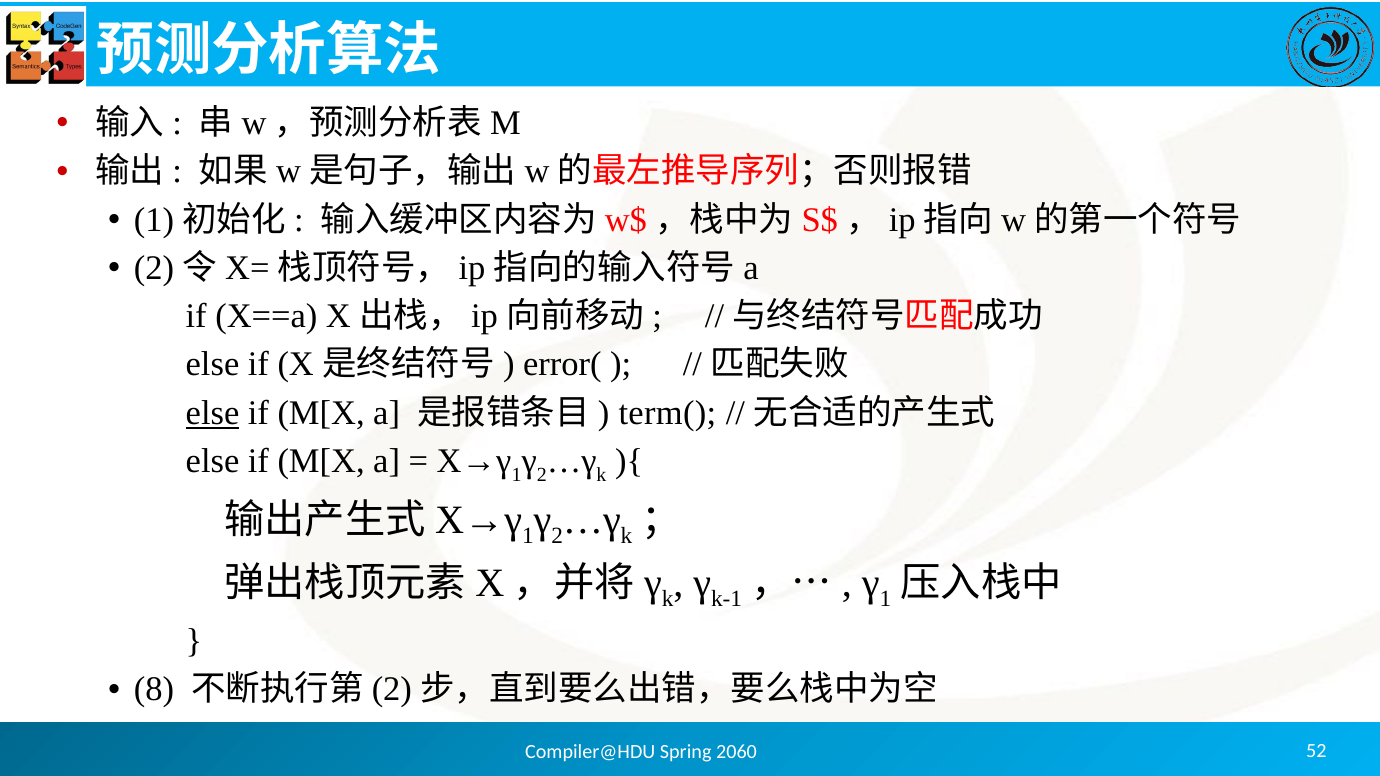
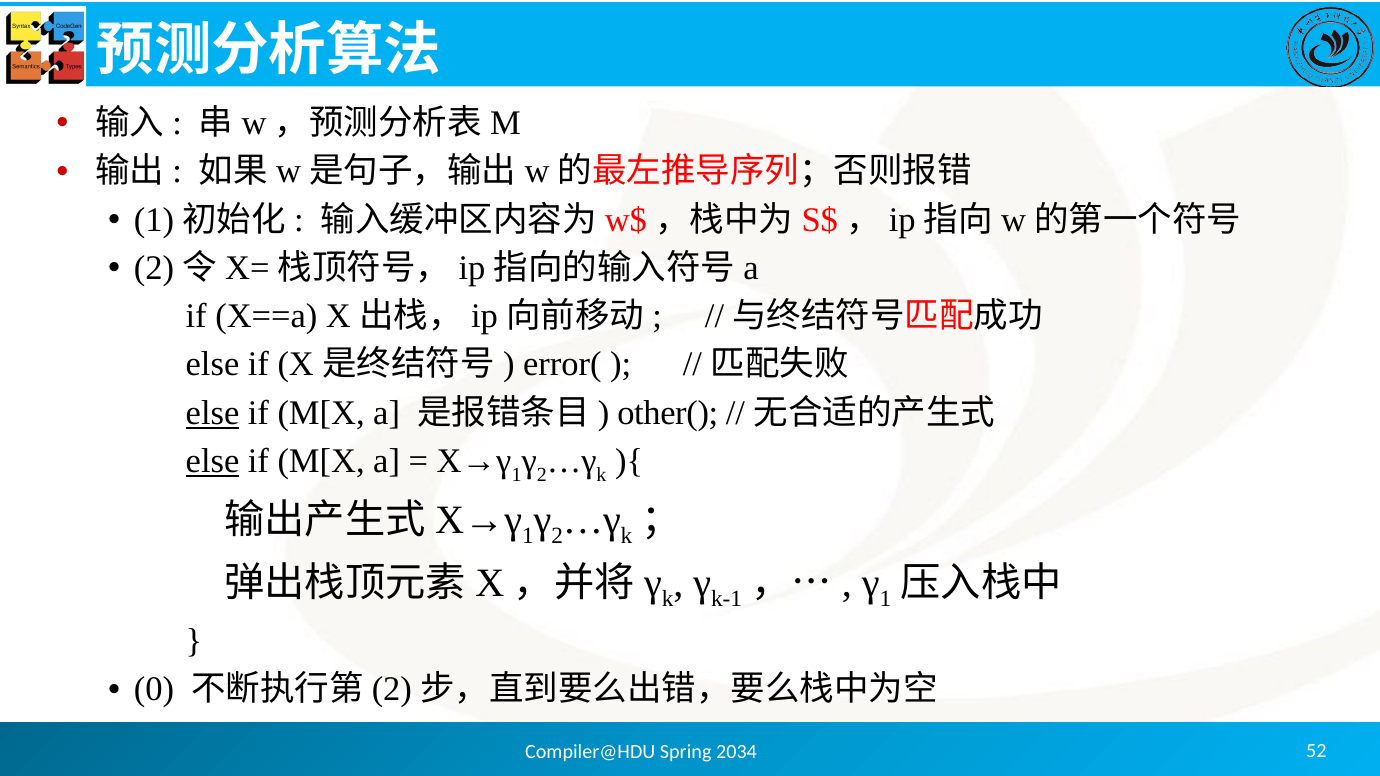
term(: term( -> other(
else at (213, 461) underline: none -> present
8: 8 -> 0
2060: 2060 -> 2034
